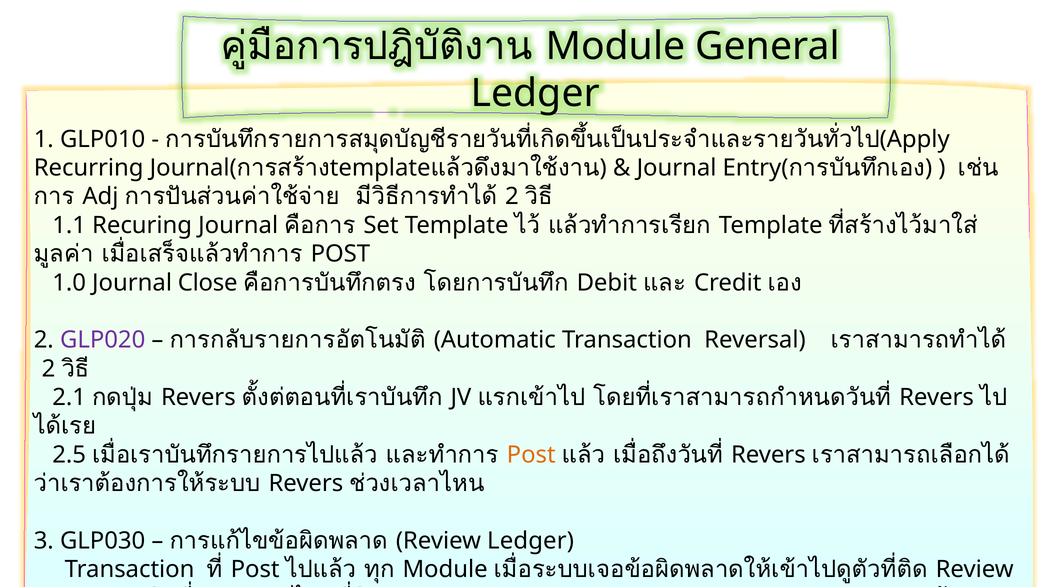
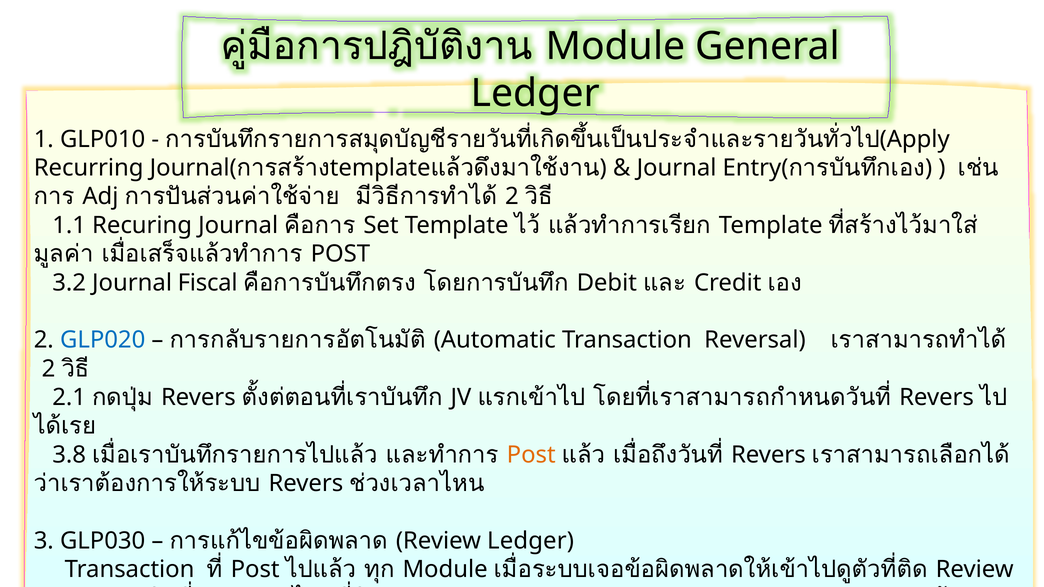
1.0: 1.0 -> 3.2
Journal Close: Close -> Fiscal
GLP020 colour: purple -> blue
2.5: 2.5 -> 3.8
